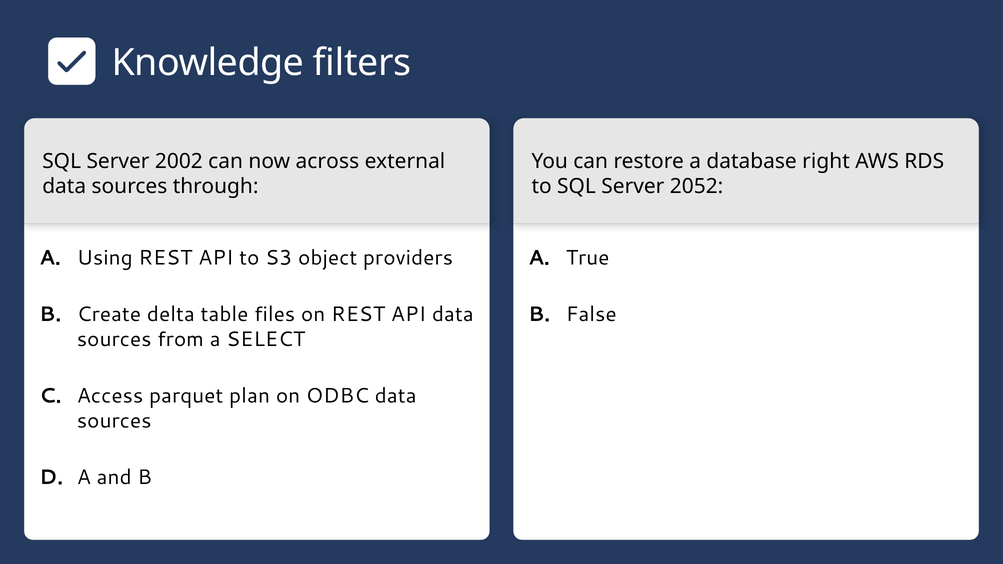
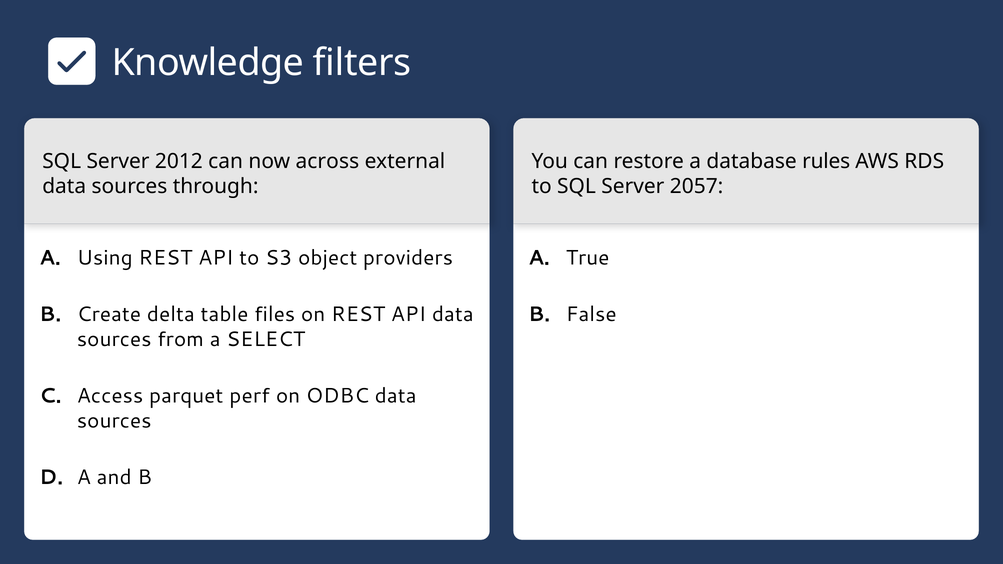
2002: 2002 -> 2012
right: right -> rules
2052: 2052 -> 2057
plan: plan -> perf
